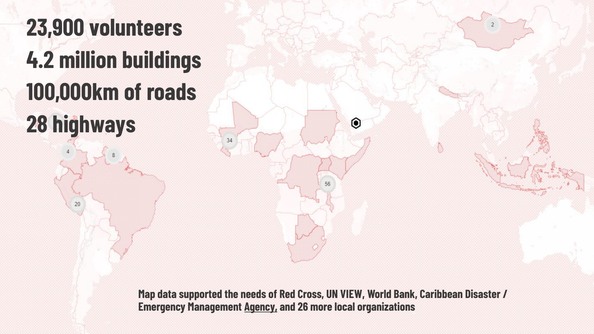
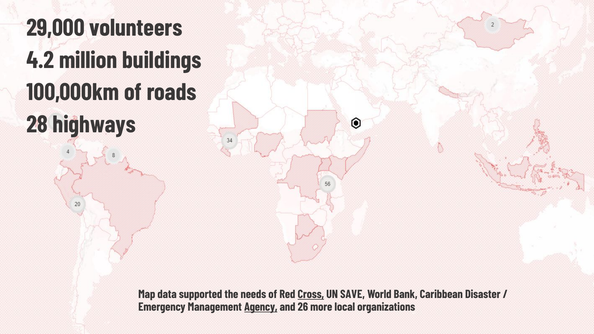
23,900: 23,900 -> 29,000
Cross underline: none -> present
VIEW: VIEW -> SAVE
